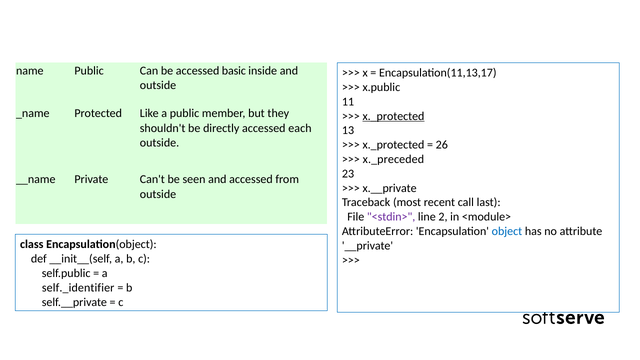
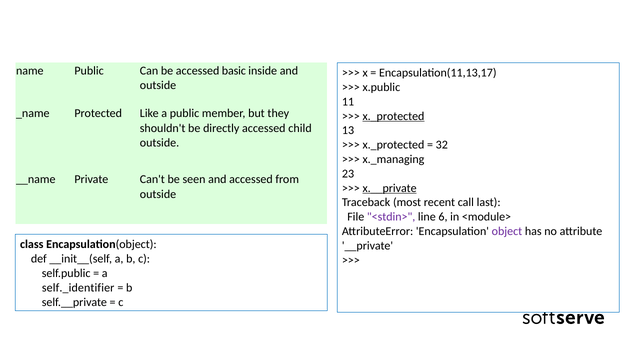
each: each -> child
26: 26 -> 32
x._preceded: x._preceded -> x._managing
x.__private underline: none -> present
2: 2 -> 6
object colour: blue -> purple
